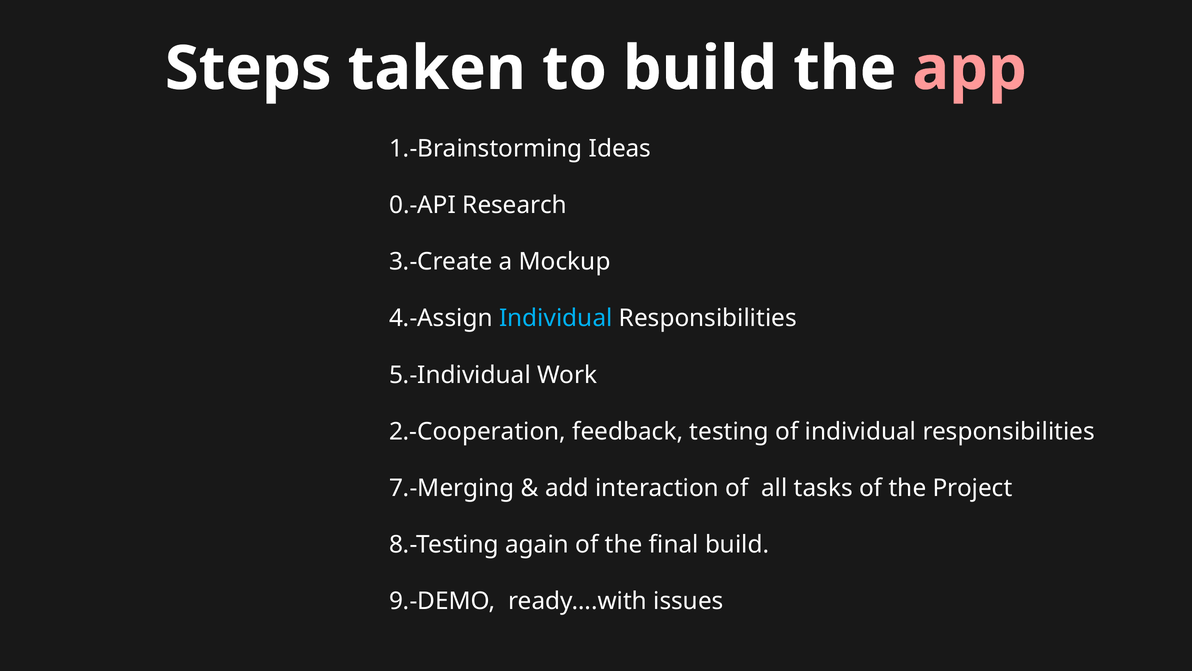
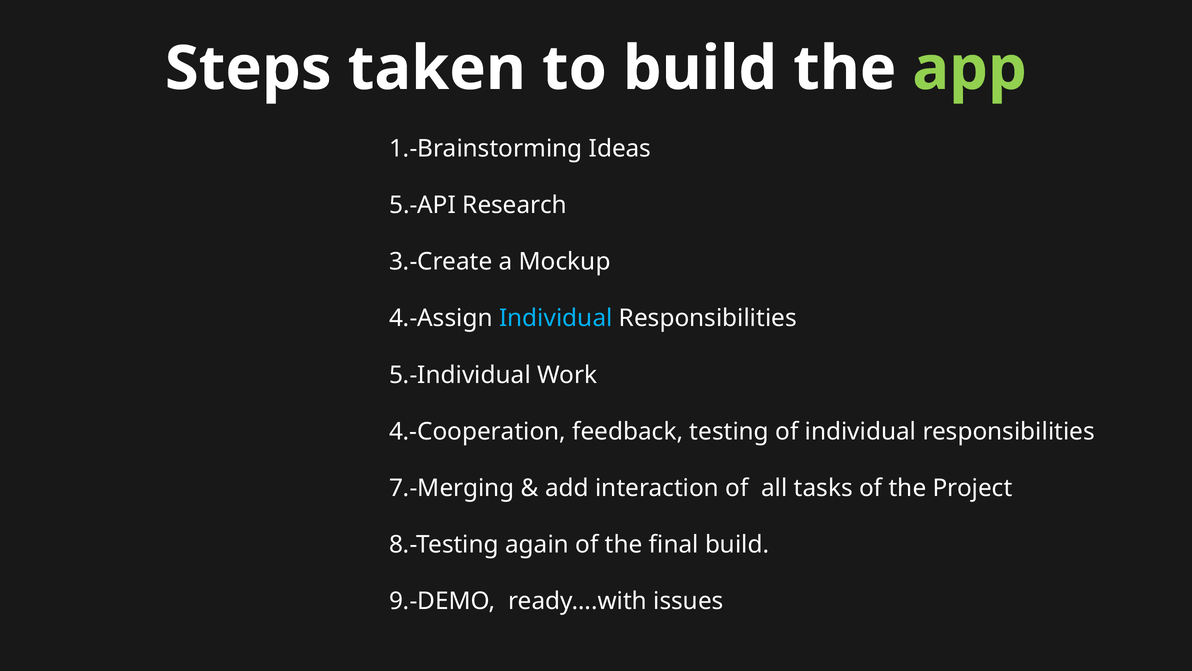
app colour: pink -> light green
0.-API: 0.-API -> 5.-API
2.-Cooperation: 2.-Cooperation -> 4.-Cooperation
